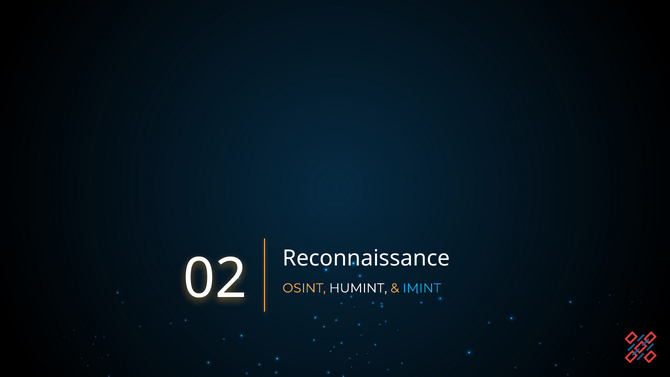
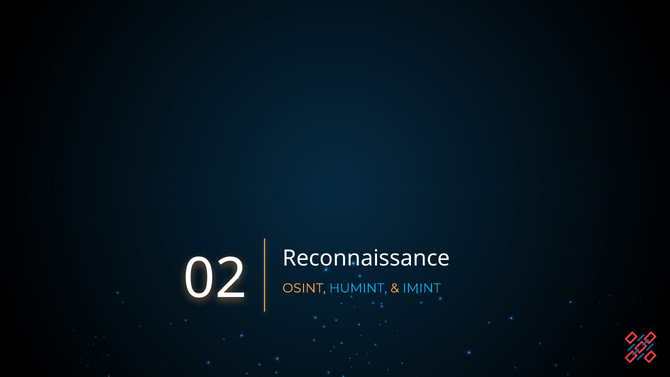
HUMINT colour: white -> light blue
